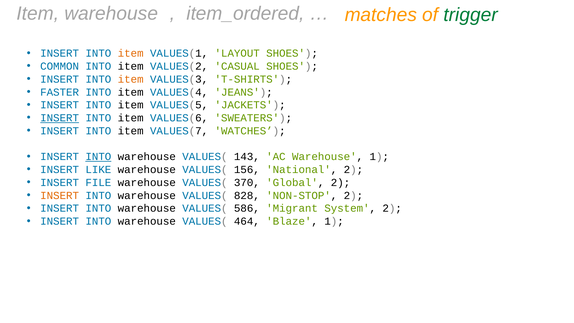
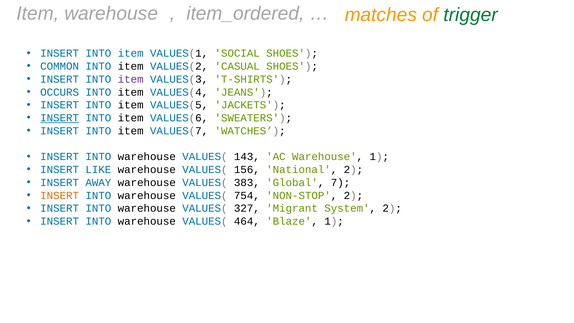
item at (131, 53) colour: orange -> blue
LAYOUT: LAYOUT -> SOCIAL
item at (131, 79) colour: orange -> purple
FASTER: FASTER -> OCCURS
INTO at (98, 157) underline: present -> none
FILE: FILE -> AWAY
370: 370 -> 383
Global 2: 2 -> 7
828: 828 -> 754
586: 586 -> 327
